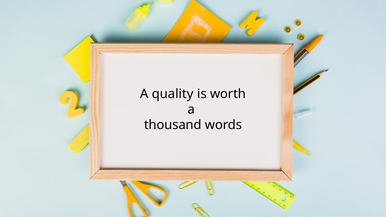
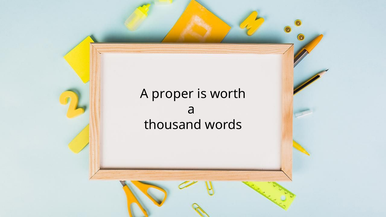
quality: quality -> proper
